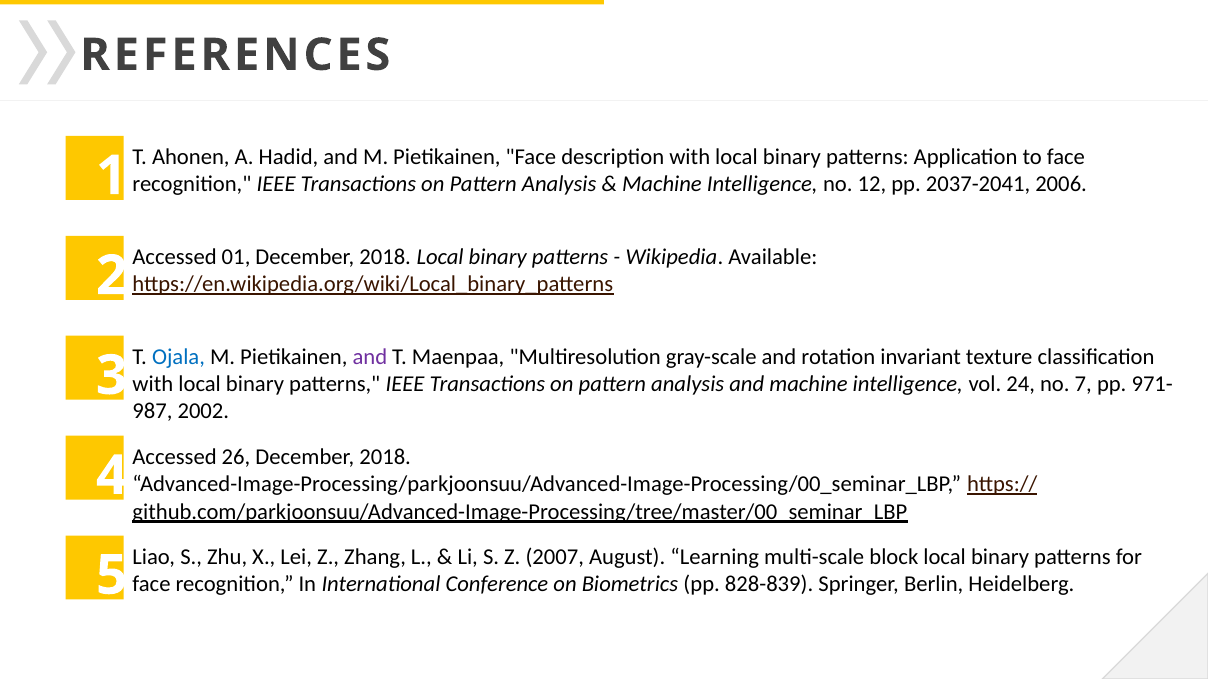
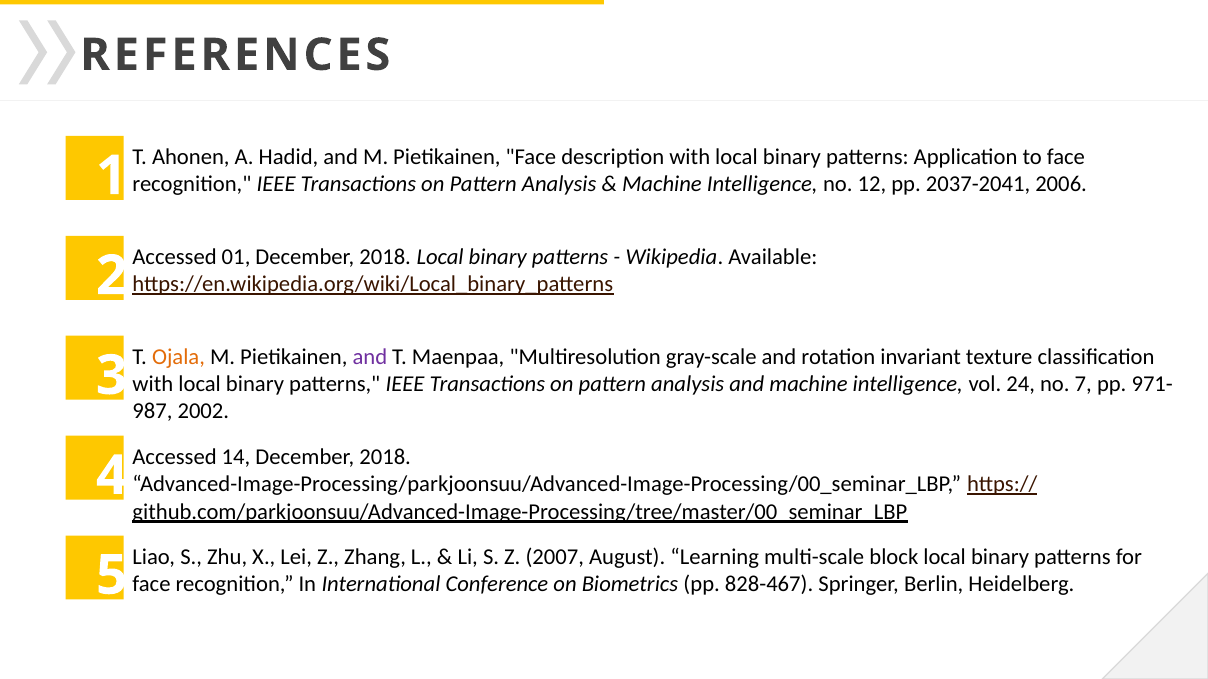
Ojala colour: blue -> orange
26: 26 -> 14
828-839: 828-839 -> 828-467
